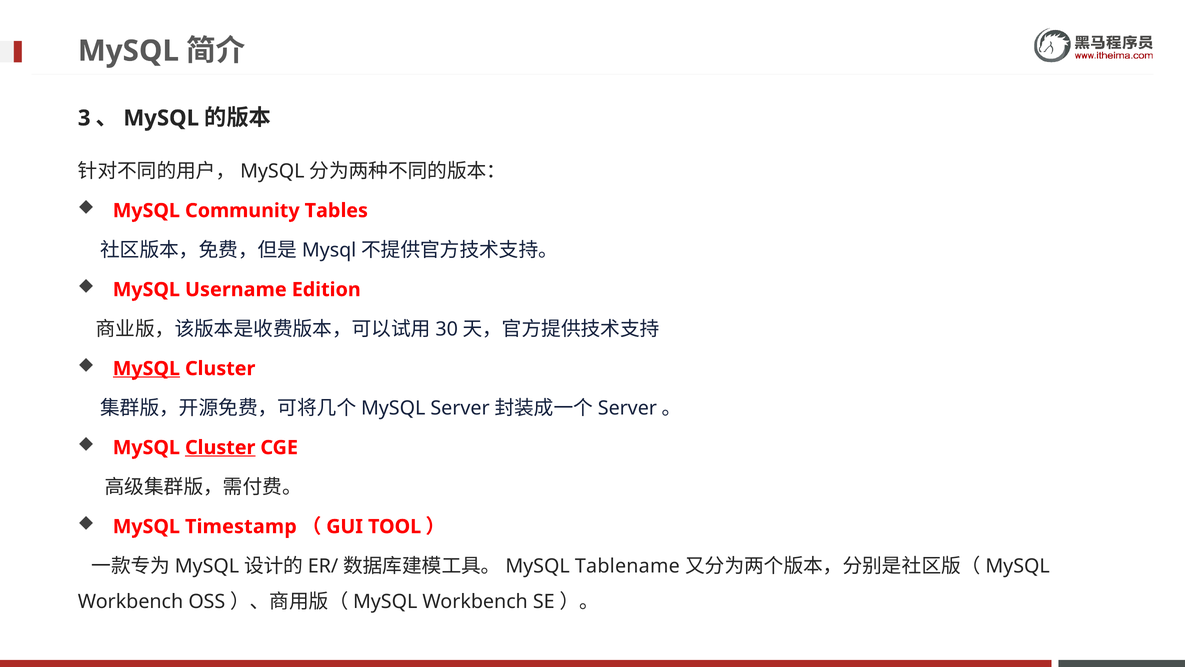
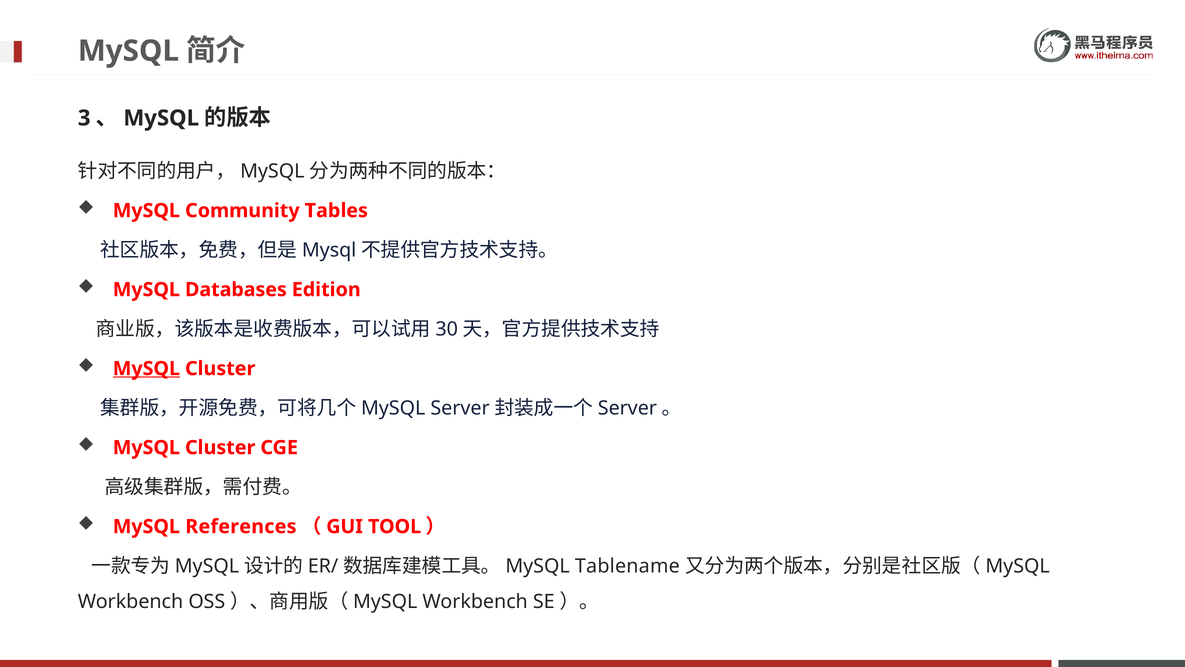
Username: Username -> Databases
Cluster at (220, 447) underline: present -> none
Timestamp: Timestamp -> References
